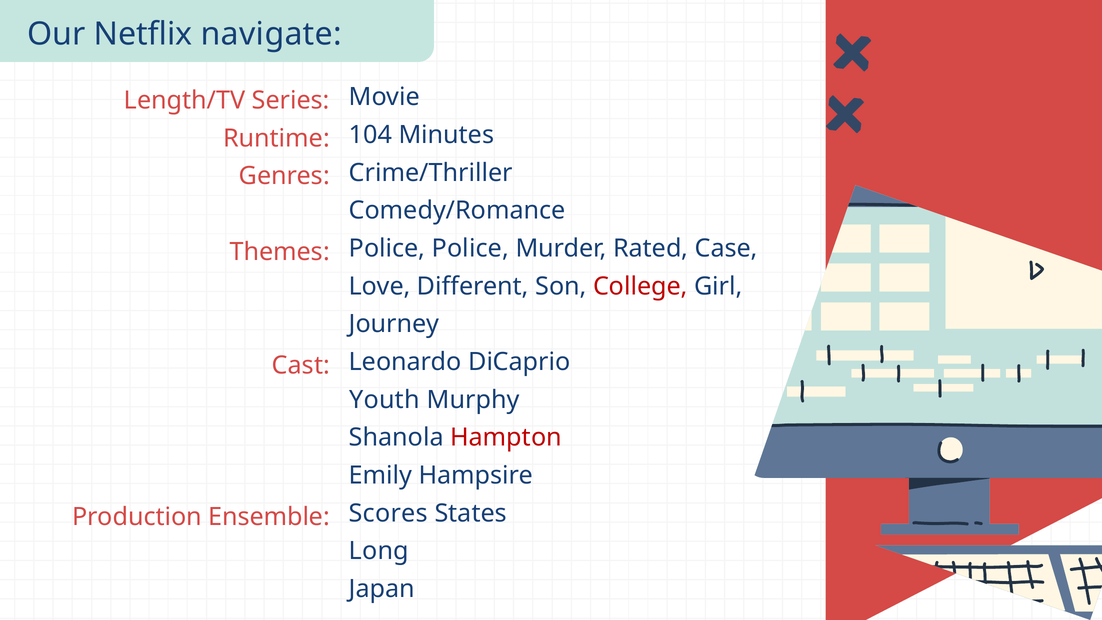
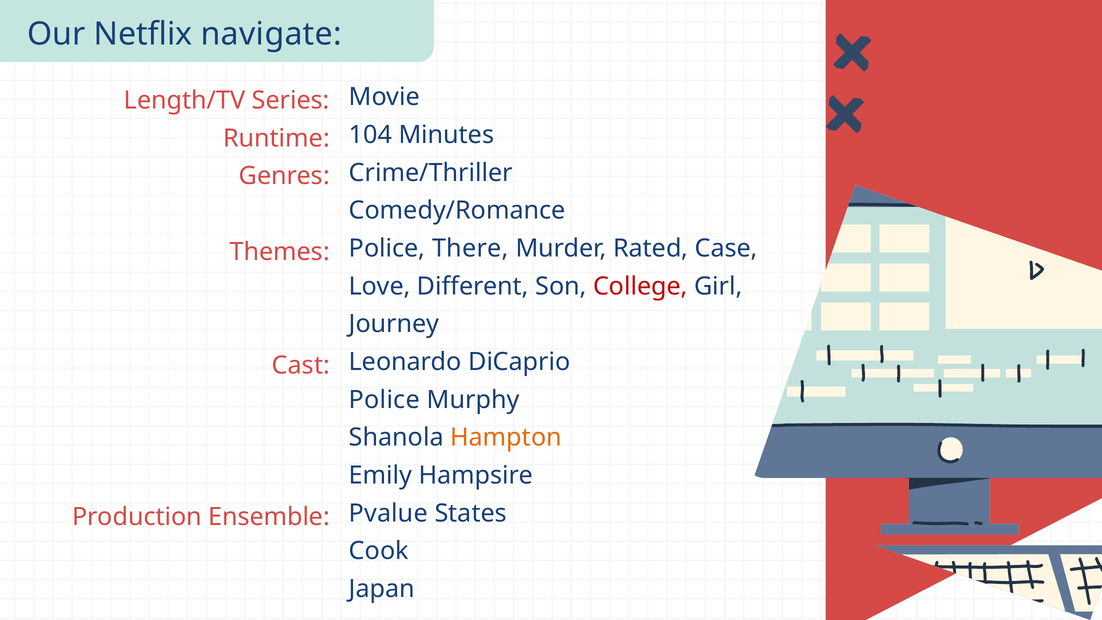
Police Police: Police -> There
Youth at (384, 400): Youth -> Police
Hampton colour: red -> orange
Scores: Scores -> Pvalue
Long: Long -> Cook
